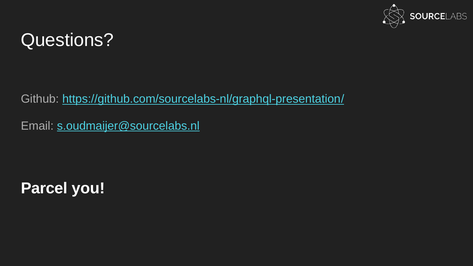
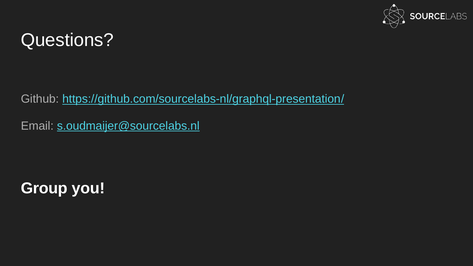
Parcel: Parcel -> Group
